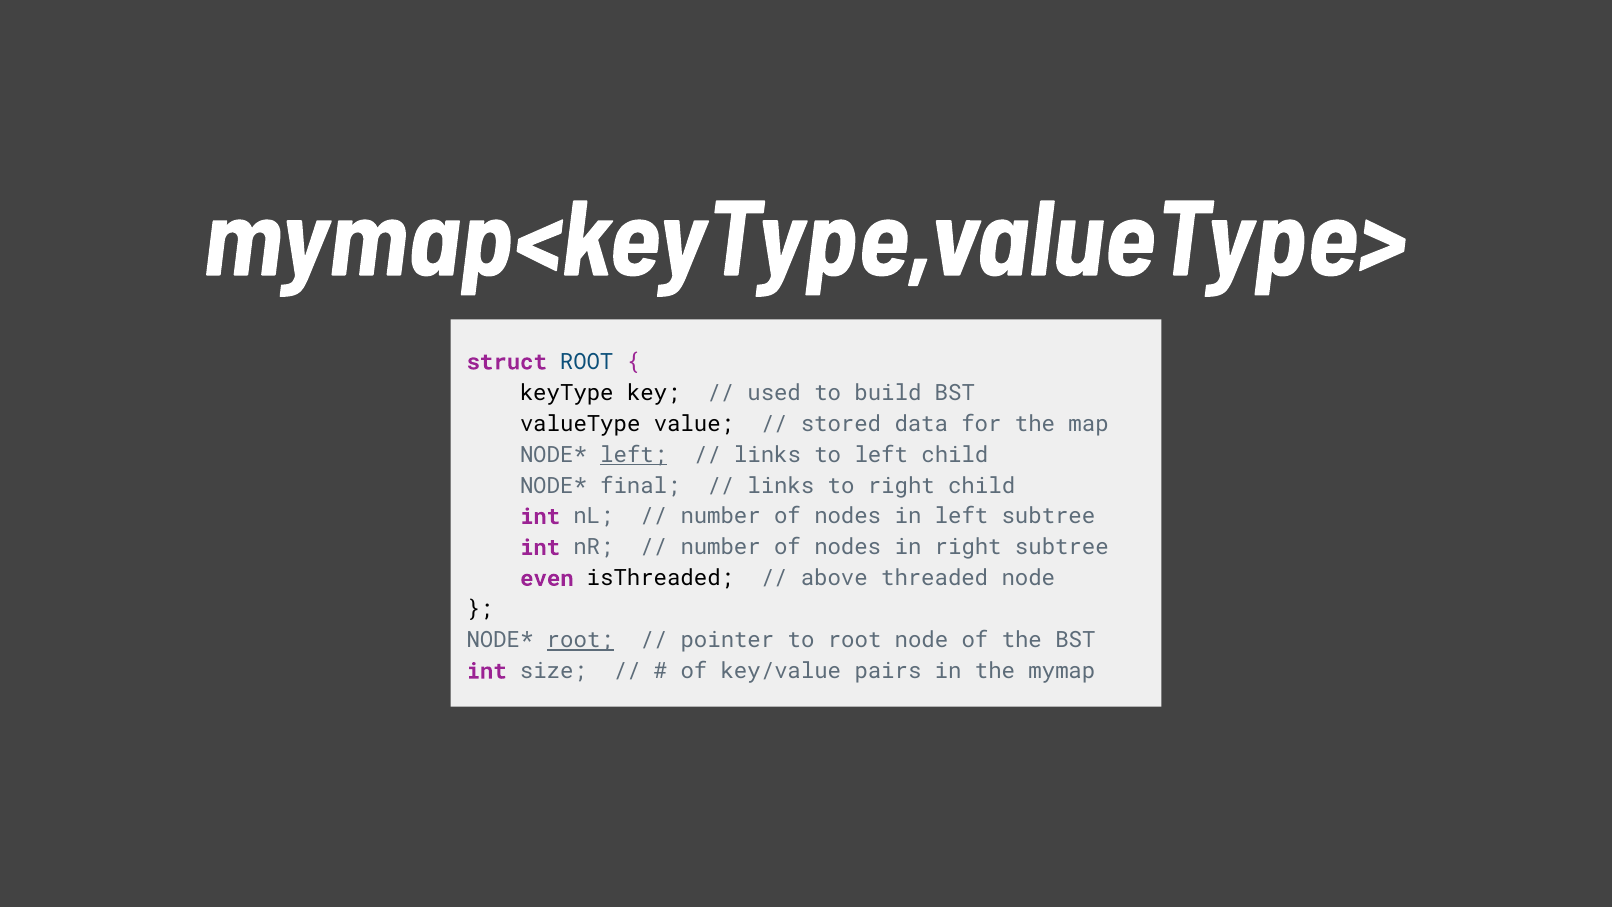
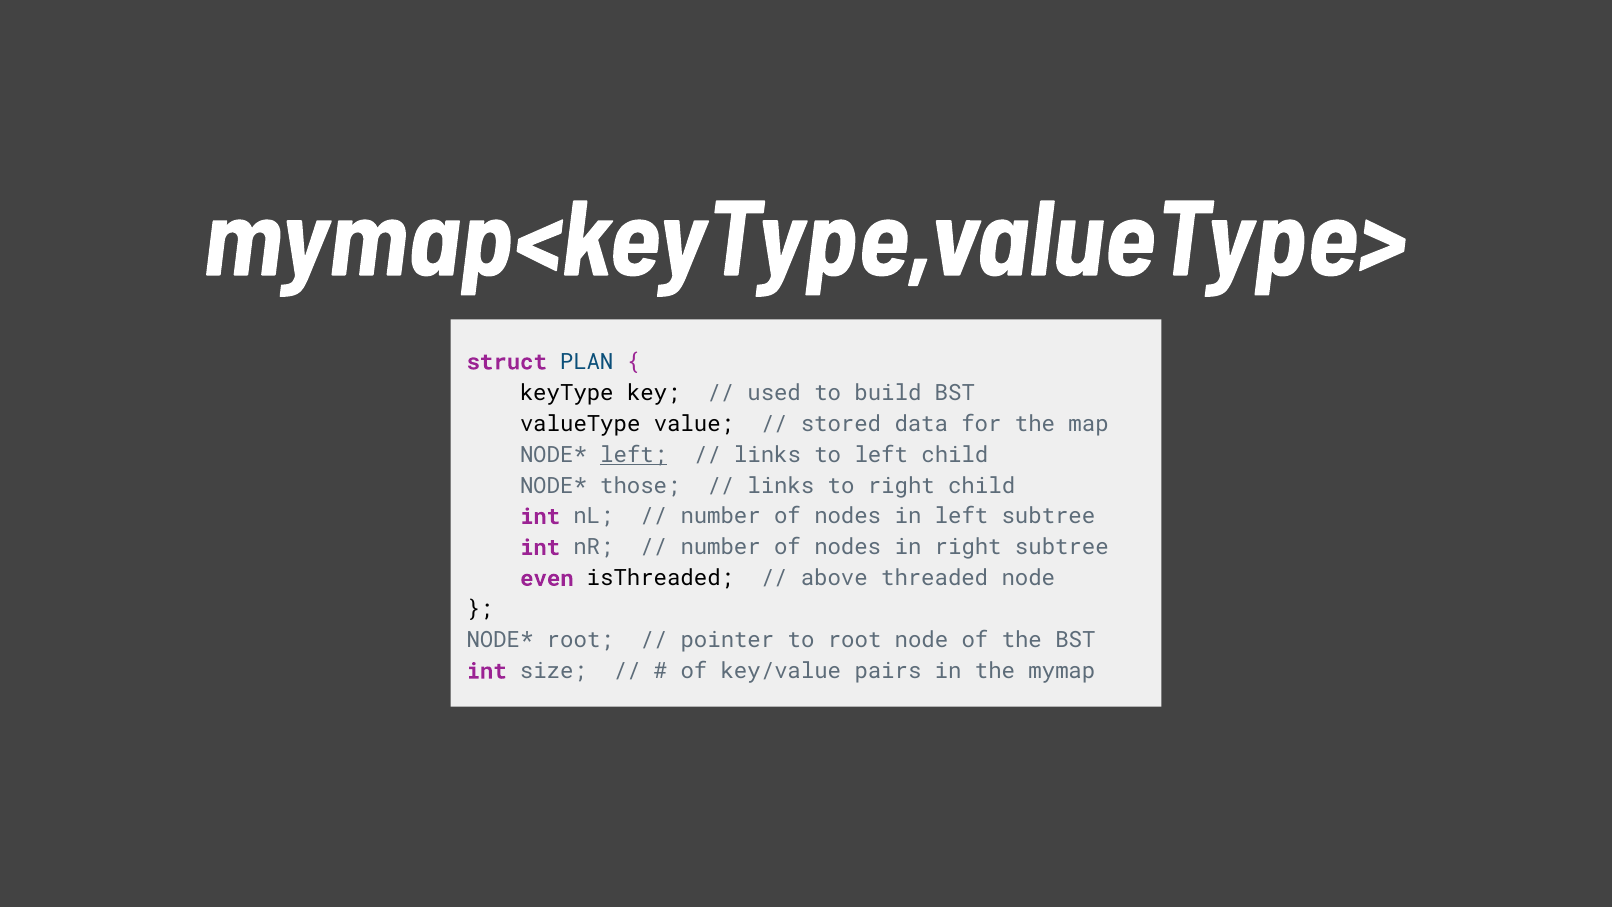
struct ROOT: ROOT -> PLAN
final: final -> those
root at (580, 640) underline: present -> none
